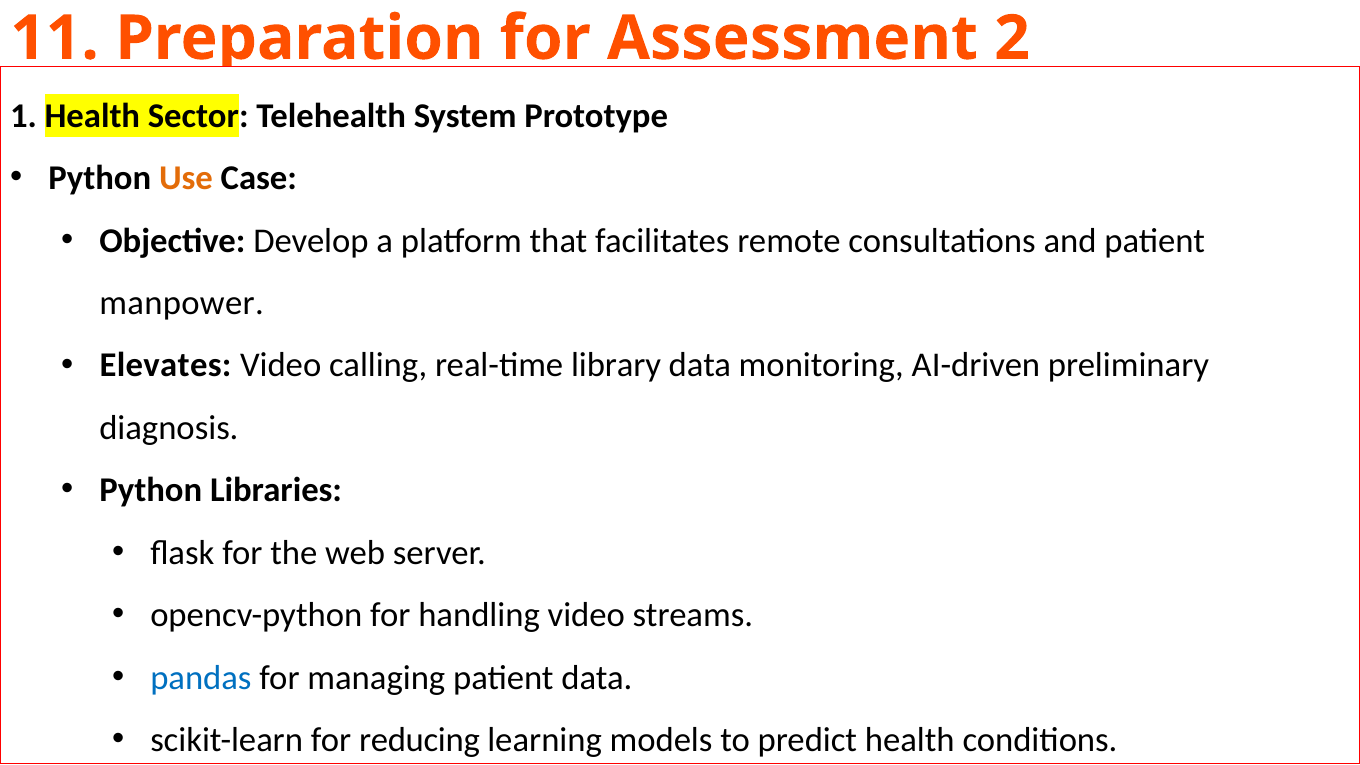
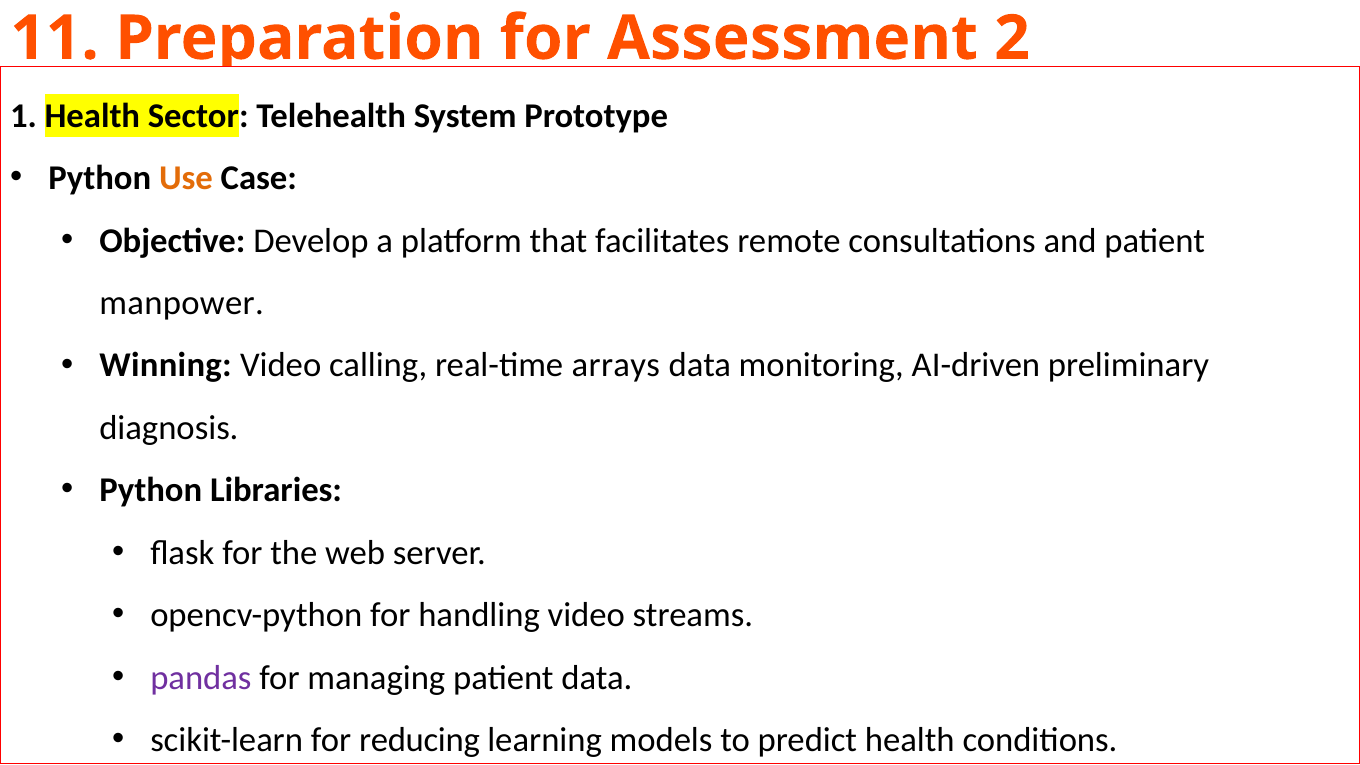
Elevates: Elevates -> Winning
library: library -> arrays
pandas colour: blue -> purple
